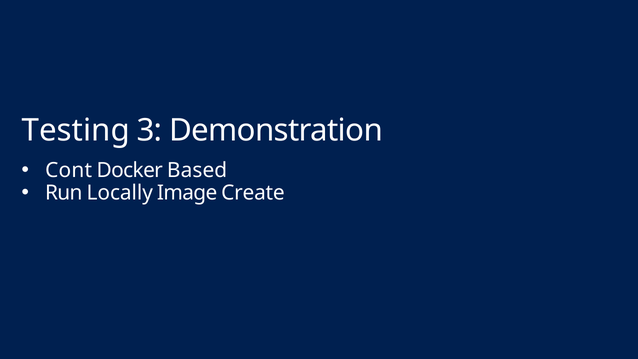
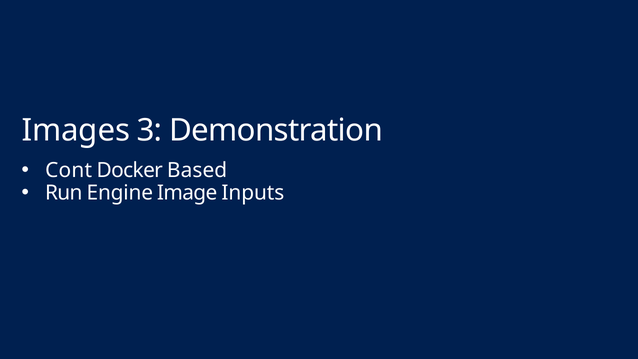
Testing: Testing -> Images
Locally: Locally -> Engine
Create: Create -> Inputs
